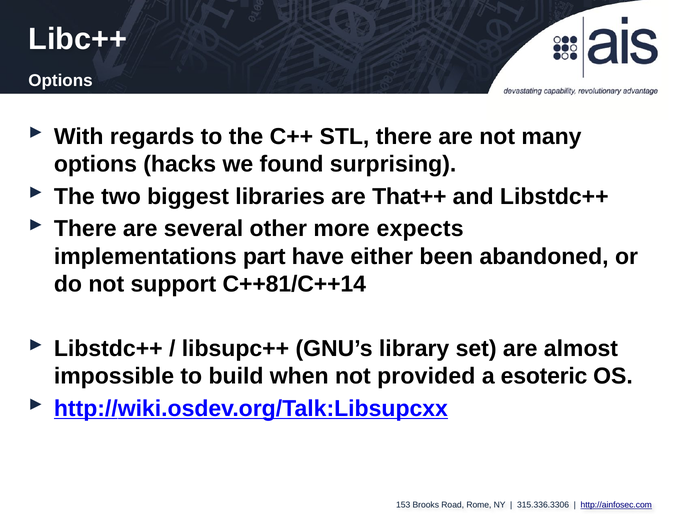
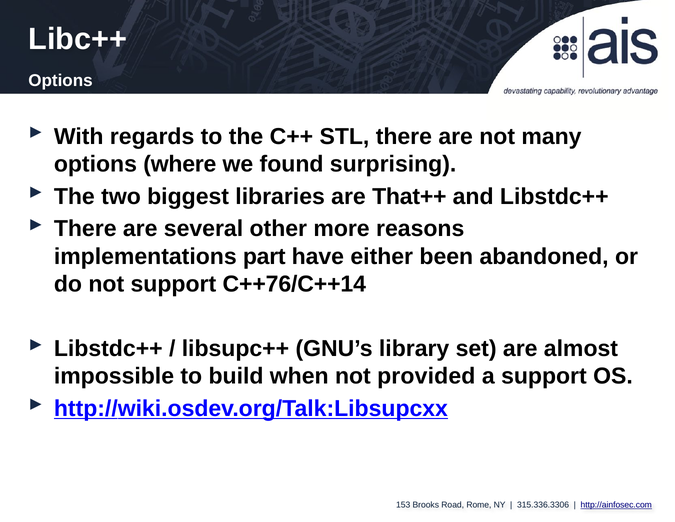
hacks: hacks -> where
expects: expects -> reasons
C++81/C++14: C++81/C++14 -> C++76/C++14
a esoteric: esoteric -> support
